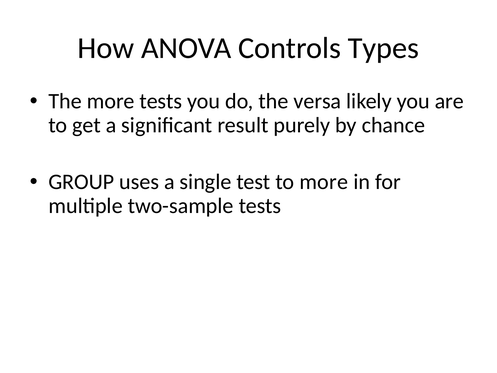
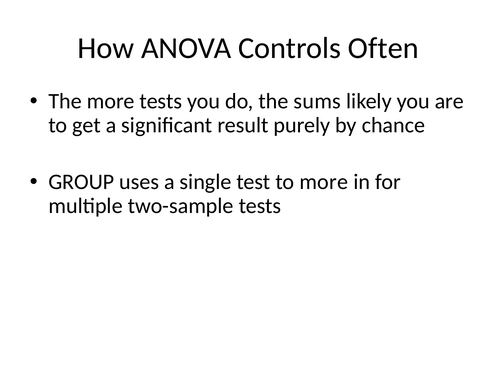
Types: Types -> Often
versa: versa -> sums
